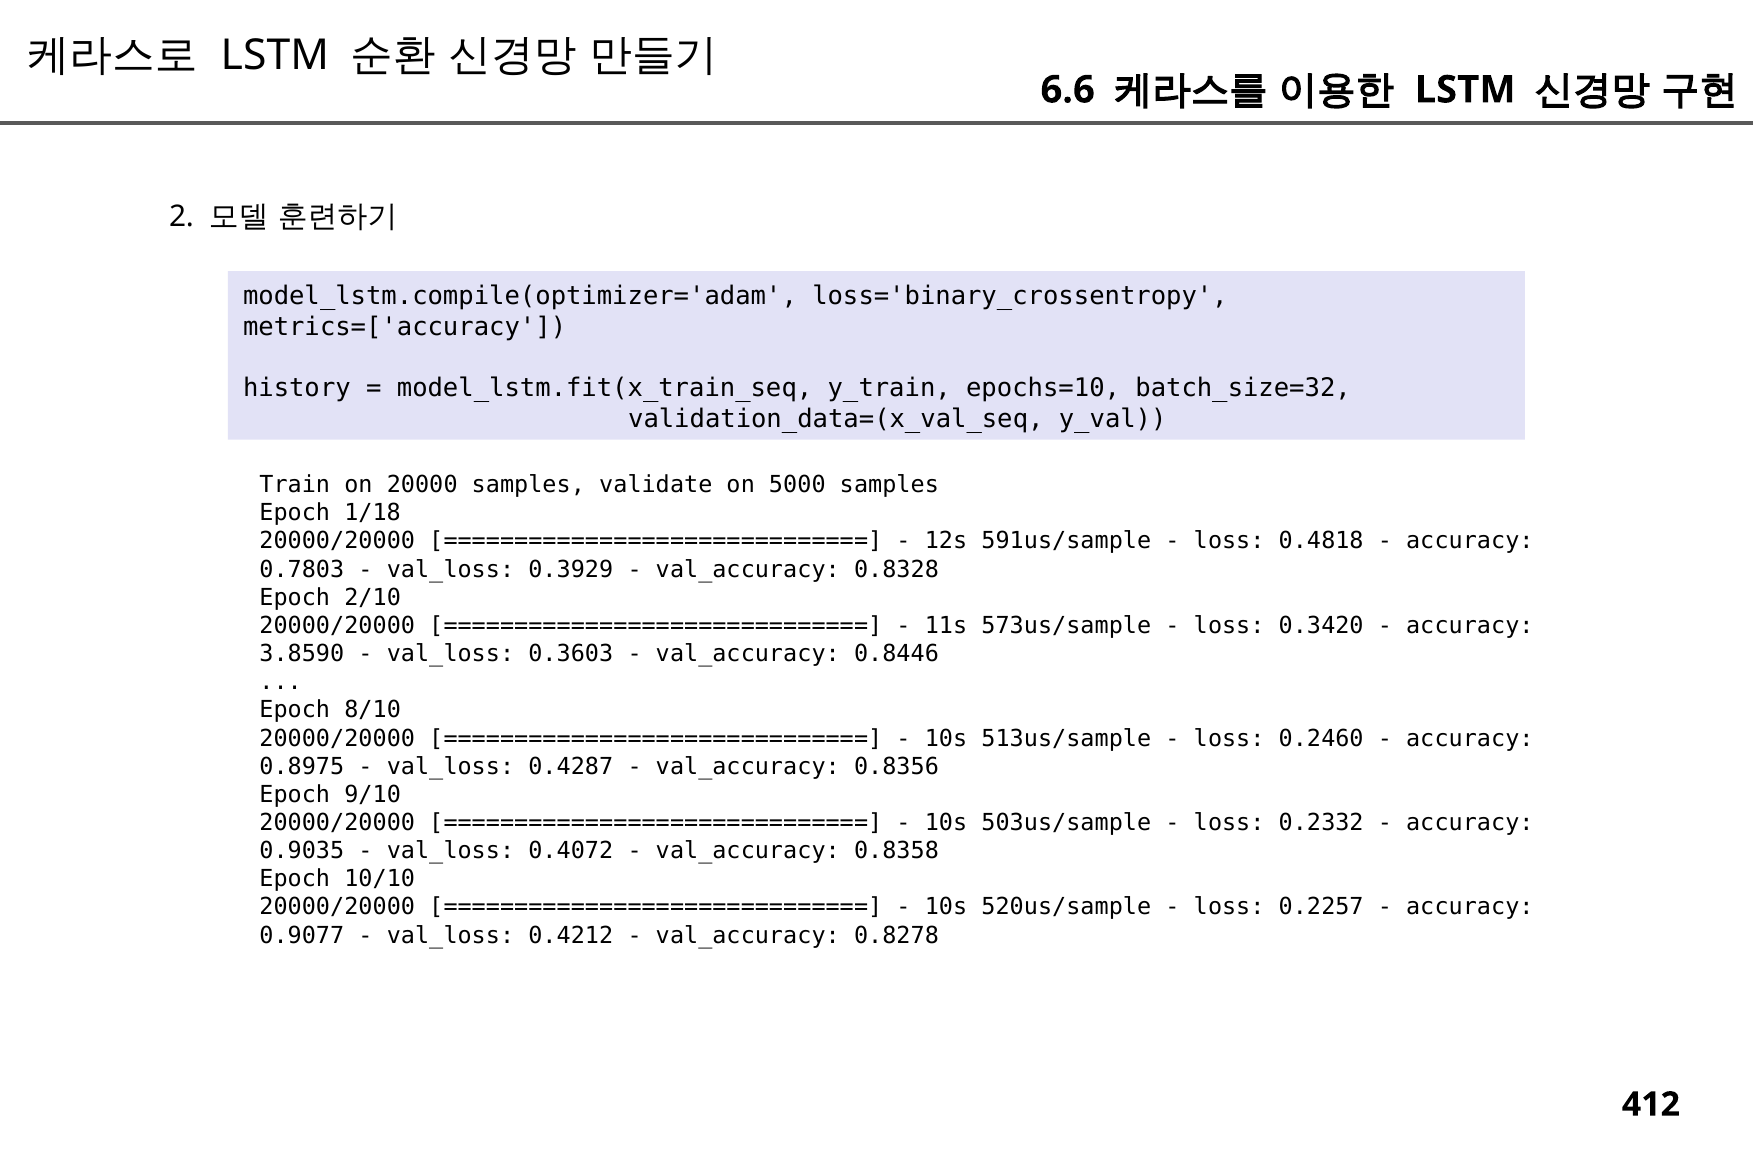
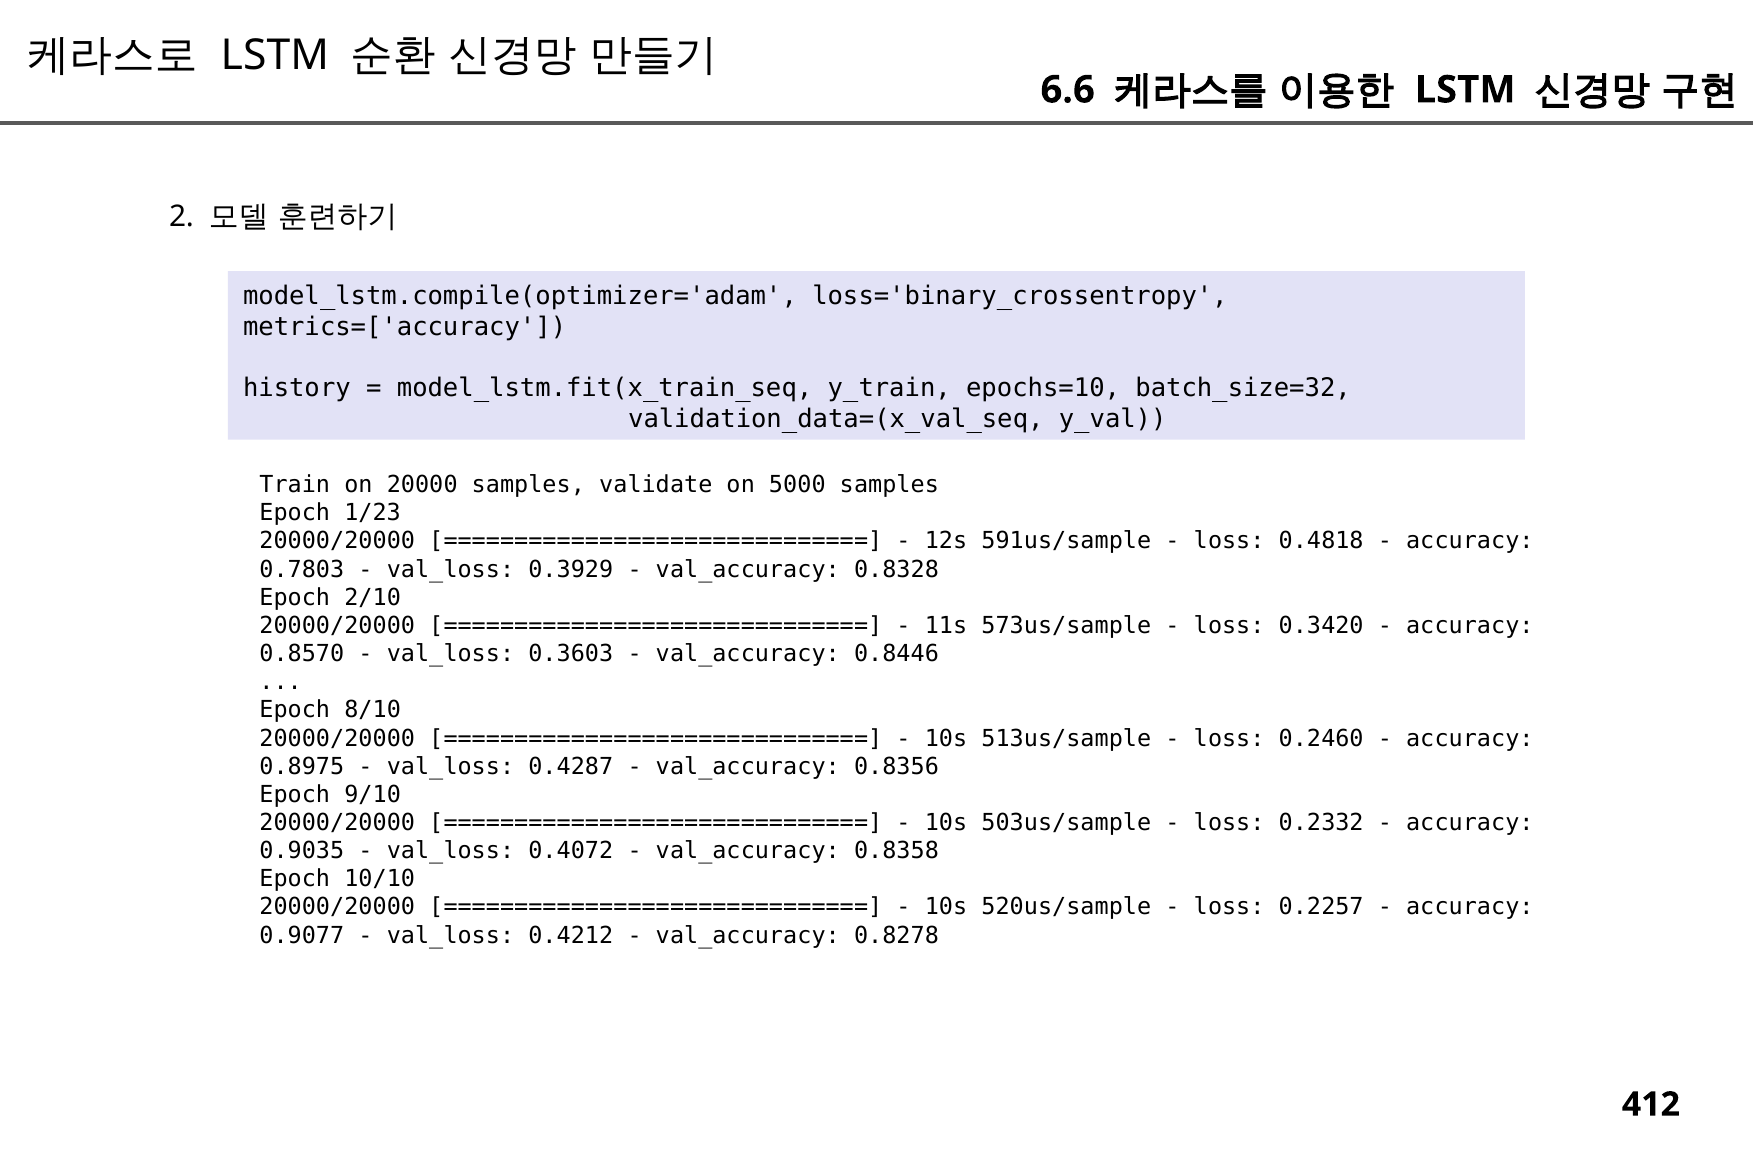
1/18: 1/18 -> 1/23
3.8590: 3.8590 -> 0.8570
